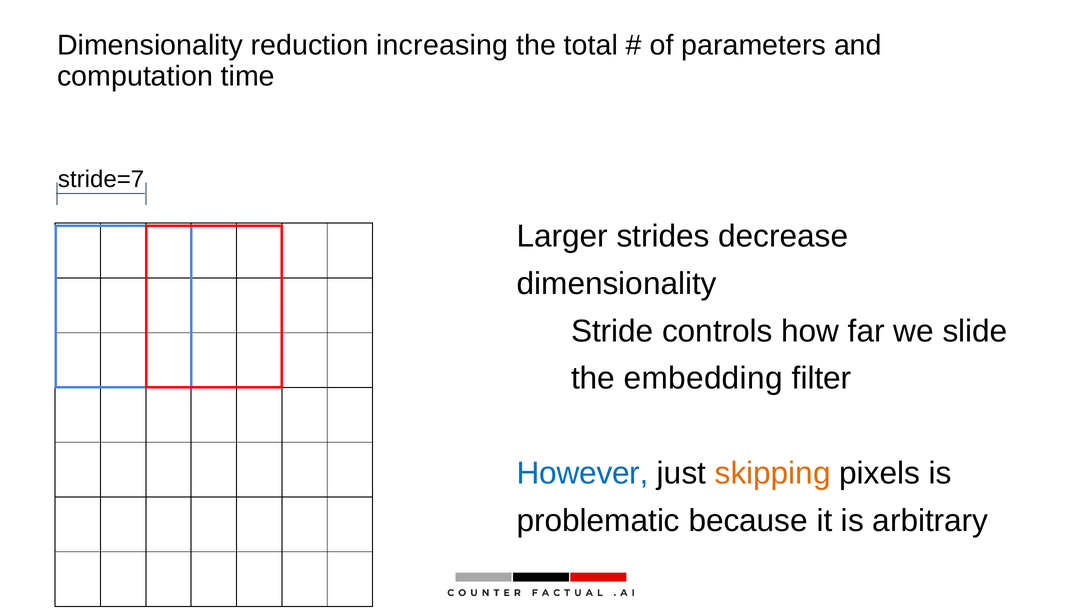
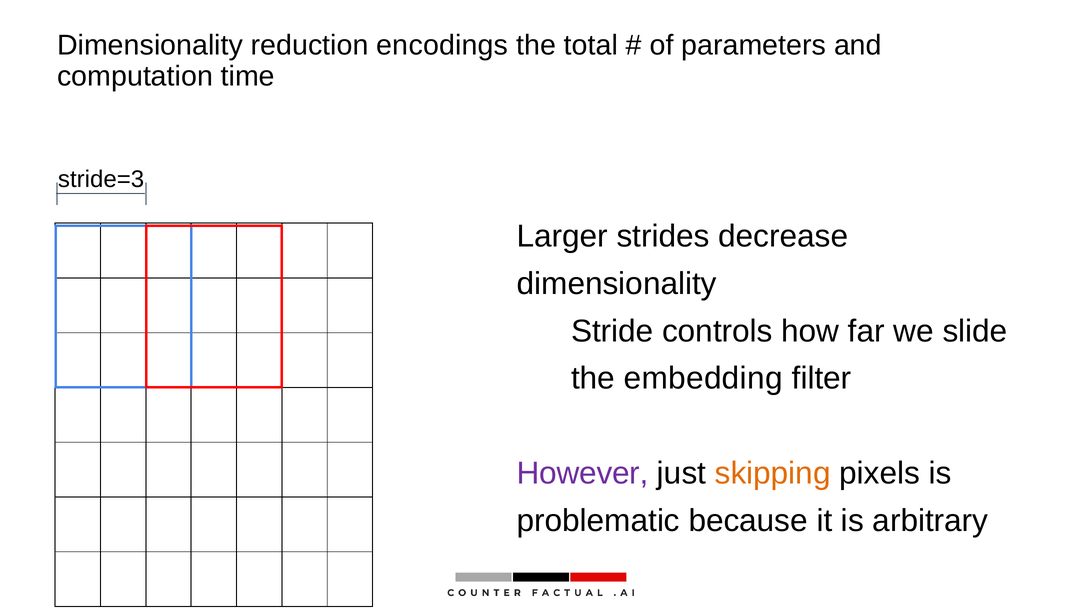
increasing: increasing -> encodings
stride=7: stride=7 -> stride=3
However colour: blue -> purple
